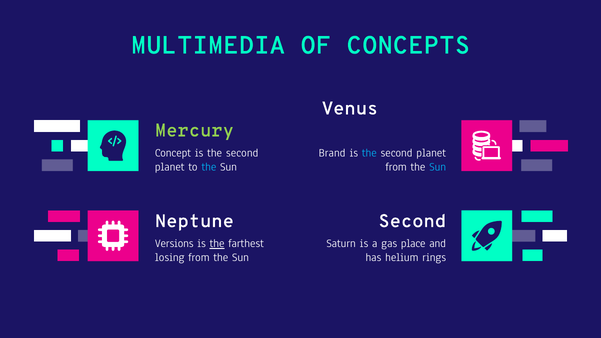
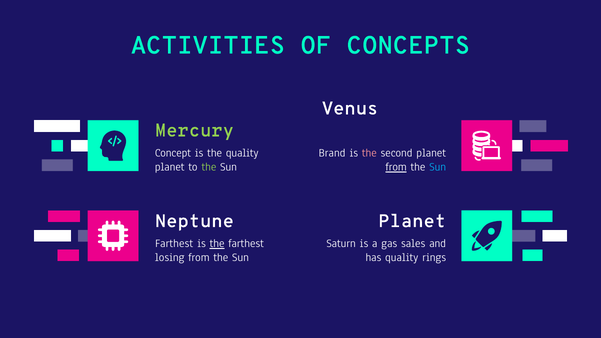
MULTIMEDIA: MULTIMEDIA -> ACTIVITIES
second at (242, 153): second -> quality
the at (369, 153) colour: light blue -> pink
the at (209, 167) colour: light blue -> light green
from at (396, 167) underline: none -> present
Second at (412, 221): Second -> Planet
Versions at (174, 244): Versions -> Farthest
place: place -> sales
has helium: helium -> quality
